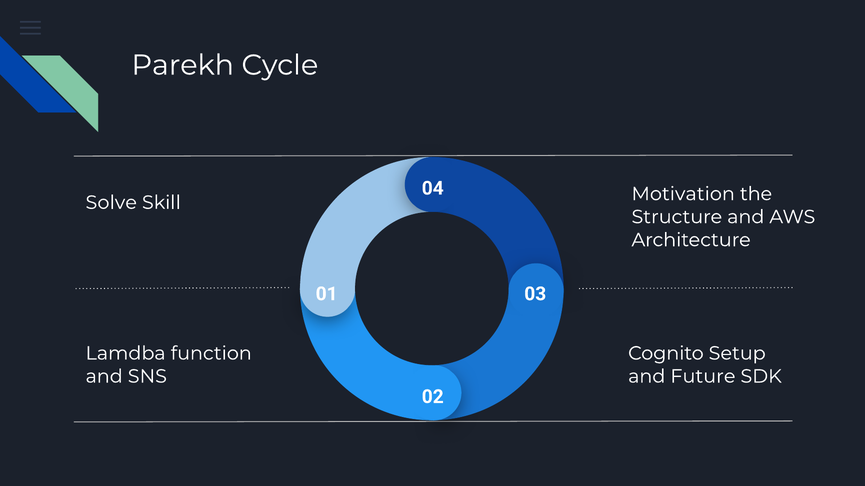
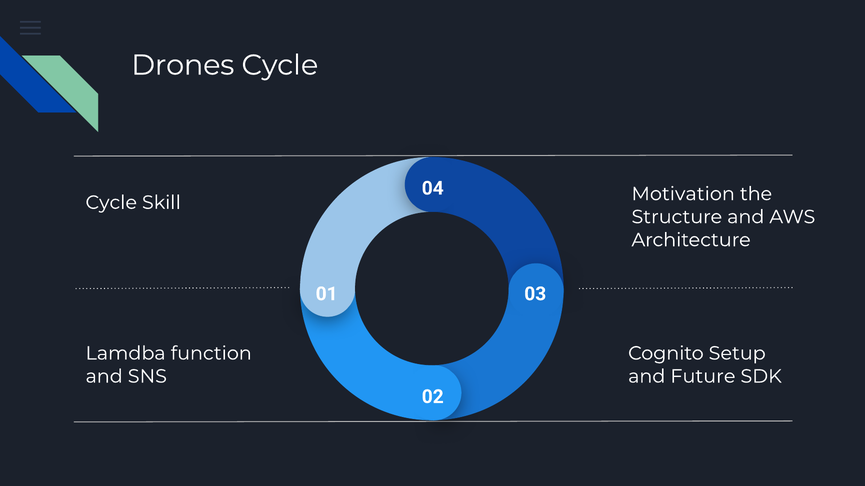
Parekh: Parekh -> Drones
Solve at (111, 203): Solve -> Cycle
